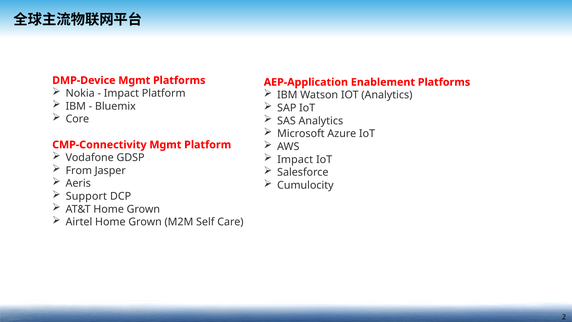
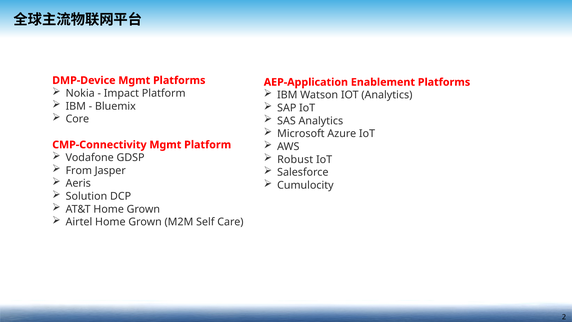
Impact at (295, 159): Impact -> Robust
Support: Support -> Solution
